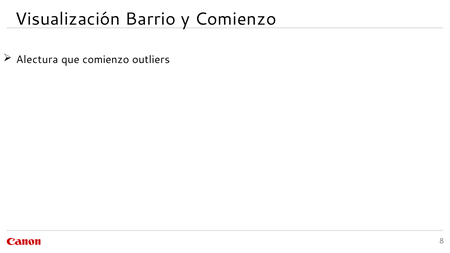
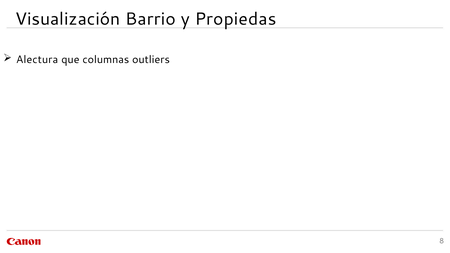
y Comienzo: Comienzo -> Propiedas
que comienzo: comienzo -> columnas
